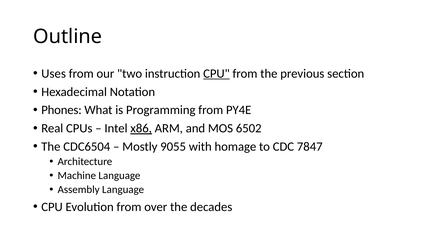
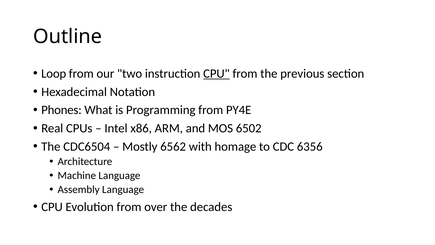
Uses: Uses -> Loop
x86 underline: present -> none
9055: 9055 -> 6562
7847: 7847 -> 6356
